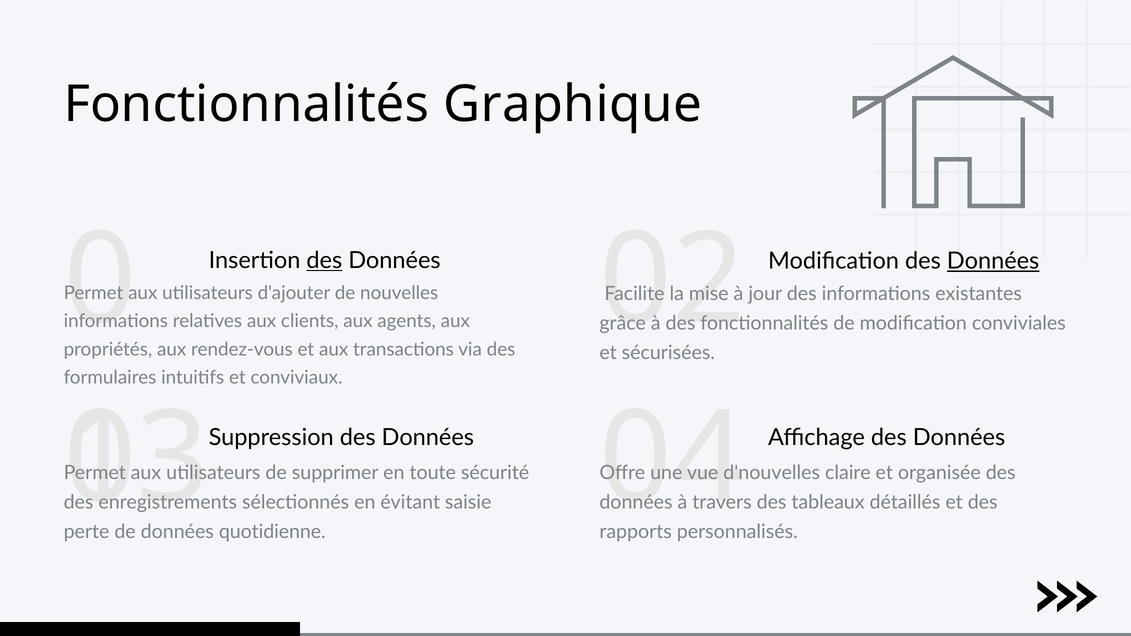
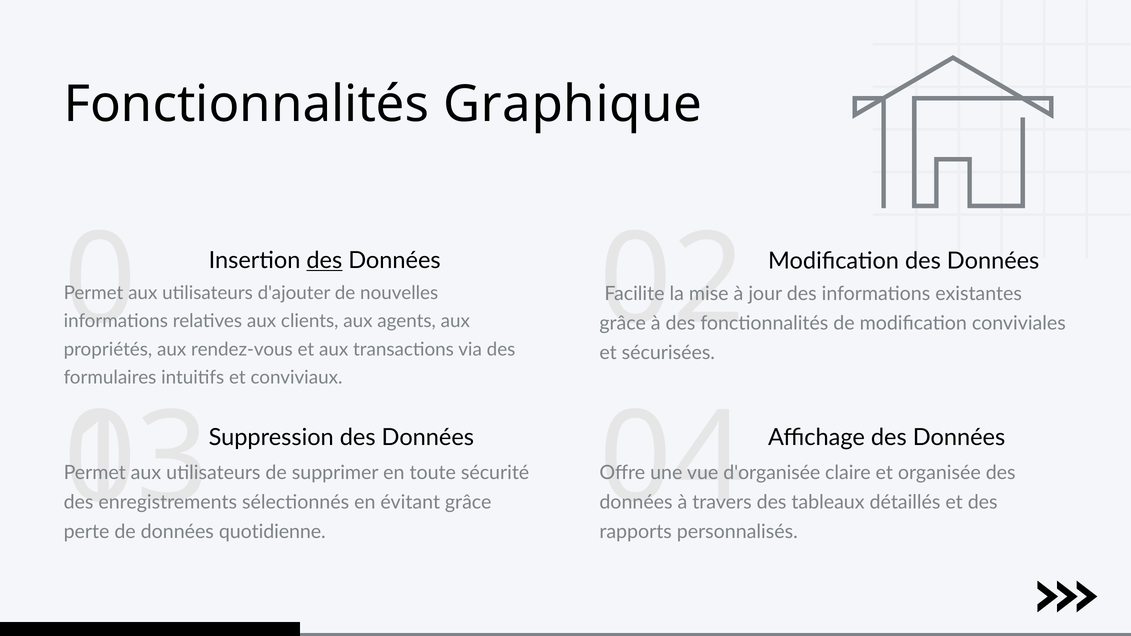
Données at (993, 261) underline: present -> none
d'nouvelles: d'nouvelles -> d'organisée
évitant saisie: saisie -> grâce
